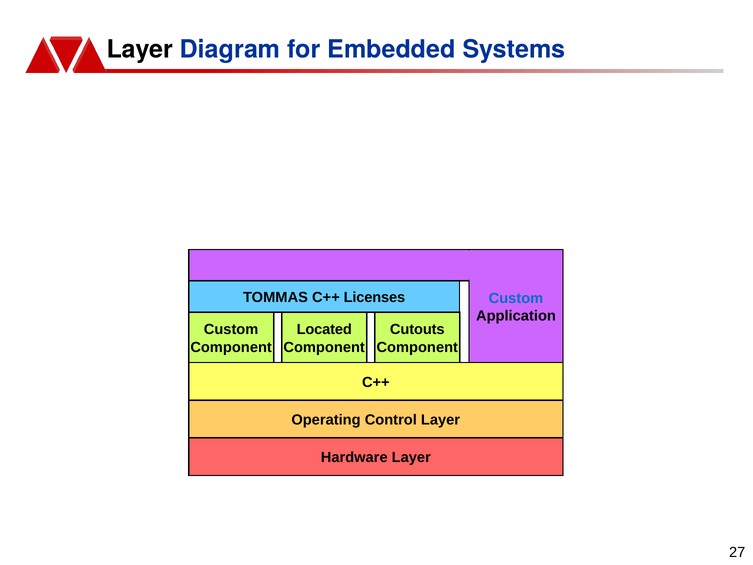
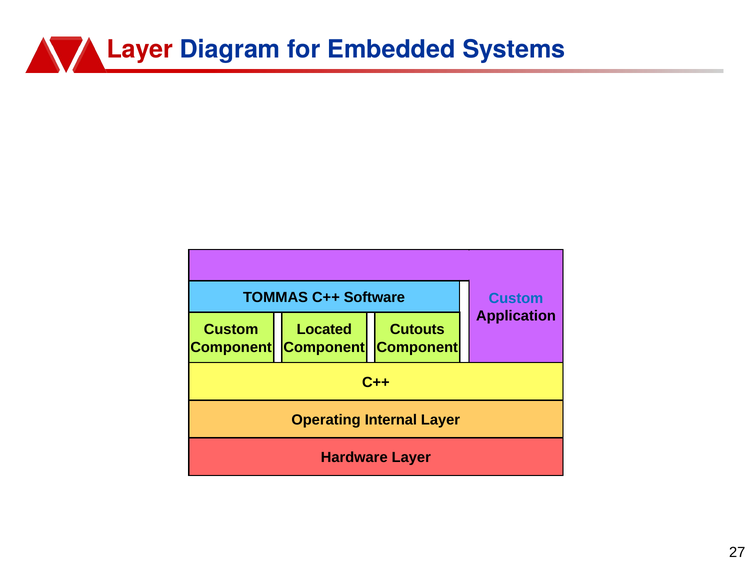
Layer at (140, 49) colour: black -> red
Licenses: Licenses -> Software
Control: Control -> Internal
